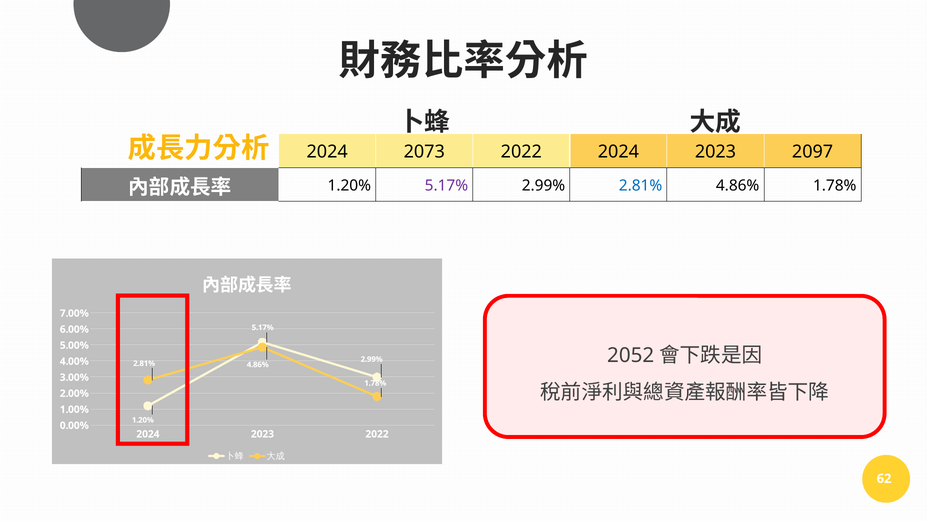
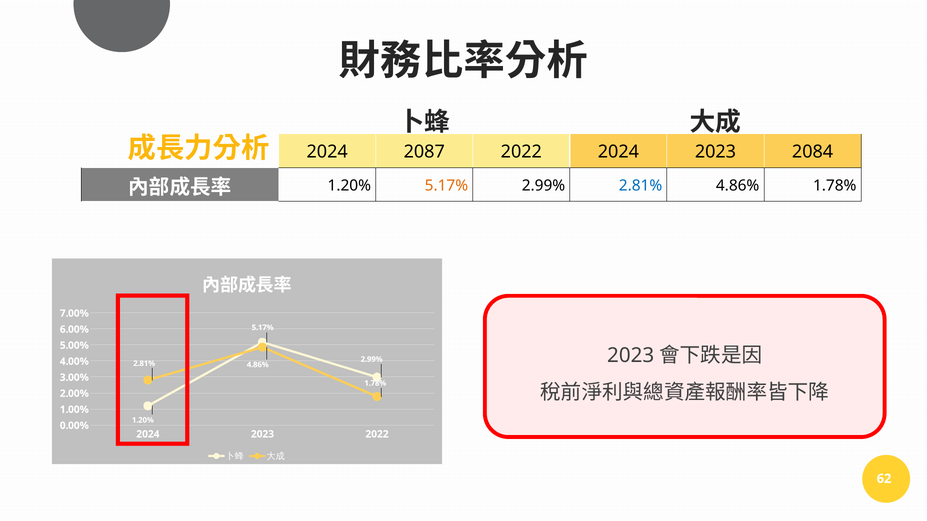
2073: 2073 -> 2087
2097: 2097 -> 2084
5.17% at (446, 186) colour: purple -> orange
2052 at (631, 356): 2052 -> 2023
